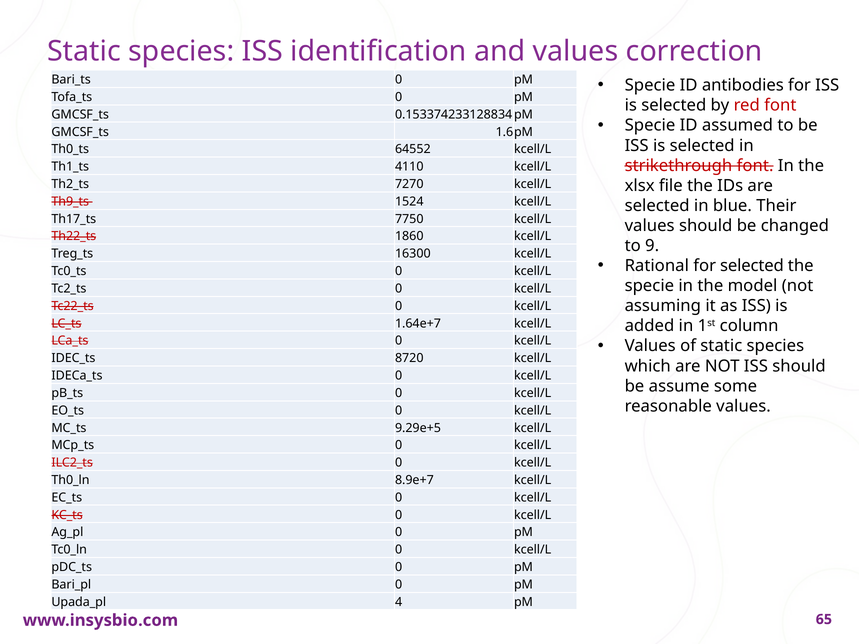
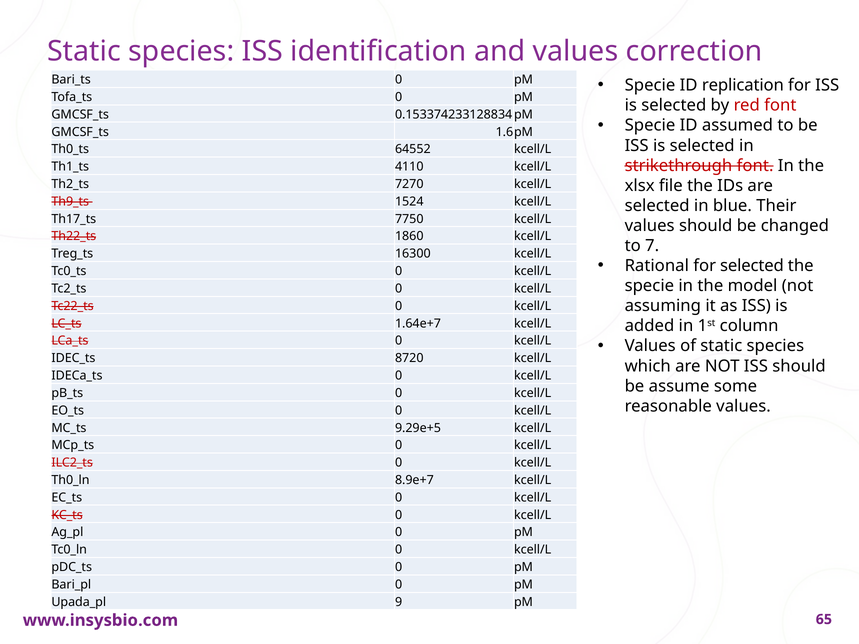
antibodies: antibodies -> replication
9: 9 -> 7
4: 4 -> 9
